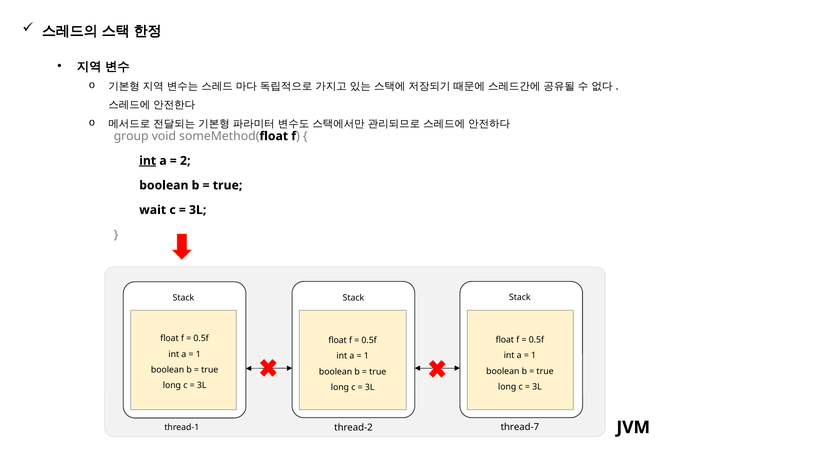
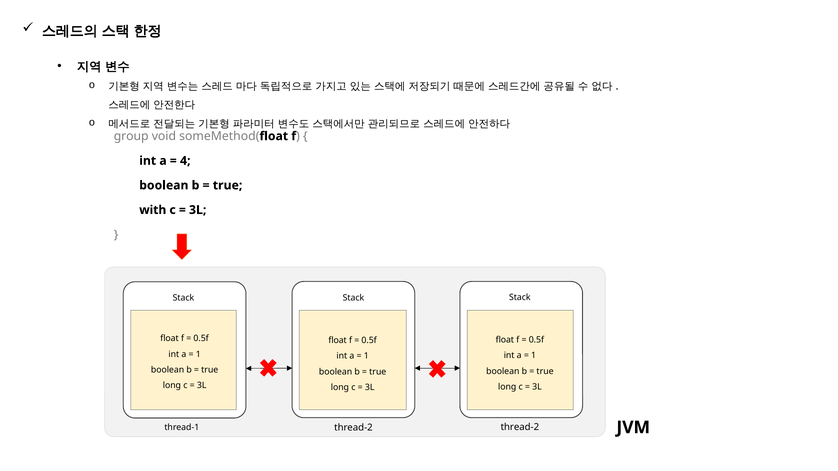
int at (148, 161) underline: present -> none
2: 2 -> 4
wait: wait -> with
thread-7 at (520, 427): thread-7 -> thread-2
